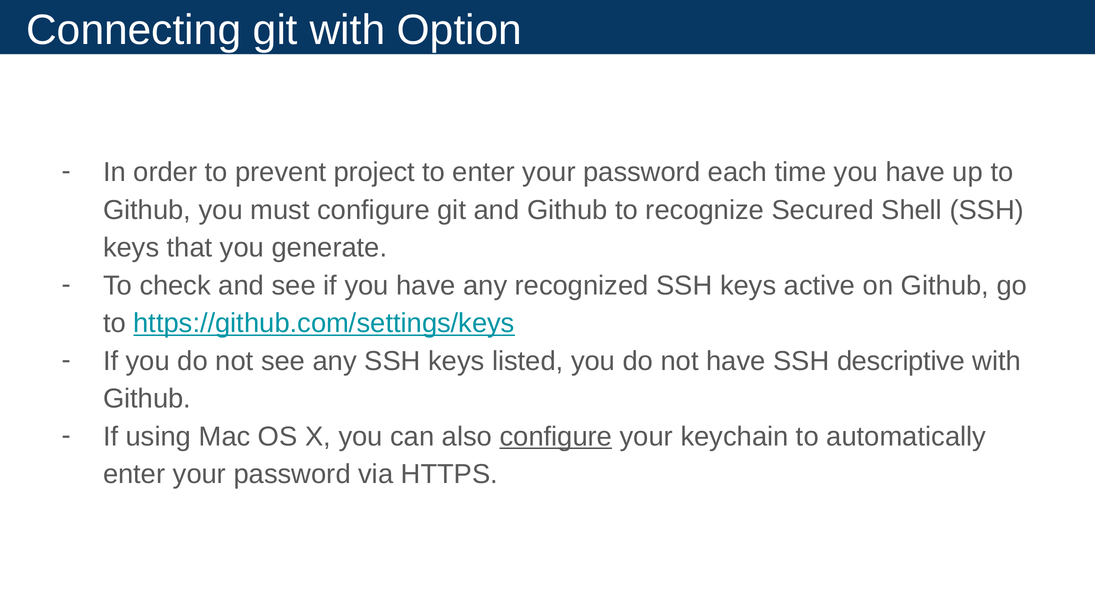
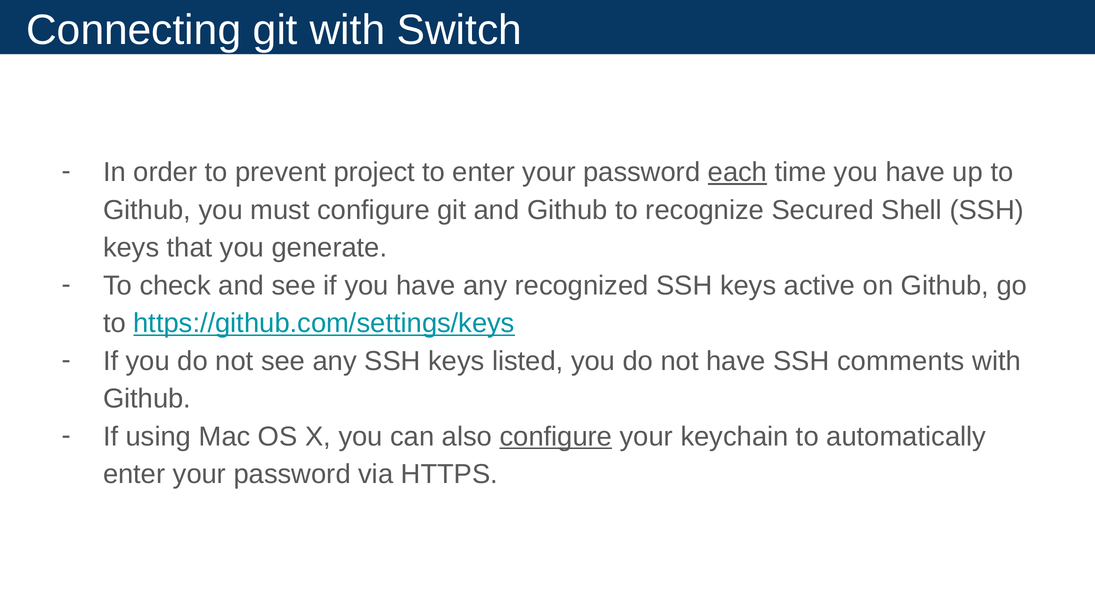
Option: Option -> Switch
each underline: none -> present
descriptive: descriptive -> comments
